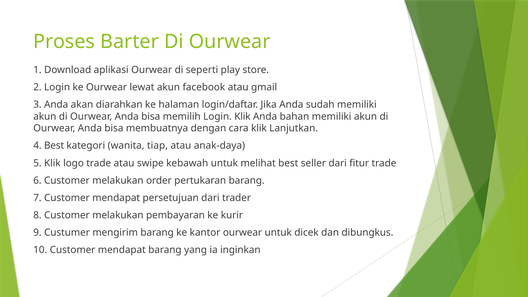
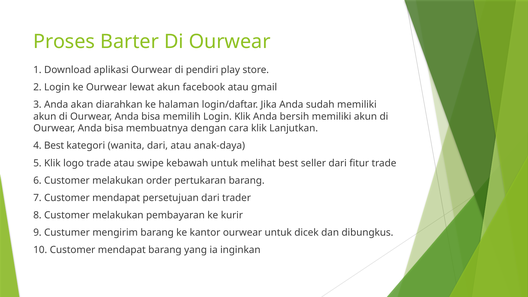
seperti: seperti -> pendiri
bahan: bahan -> bersih
wanita tiap: tiap -> dari
